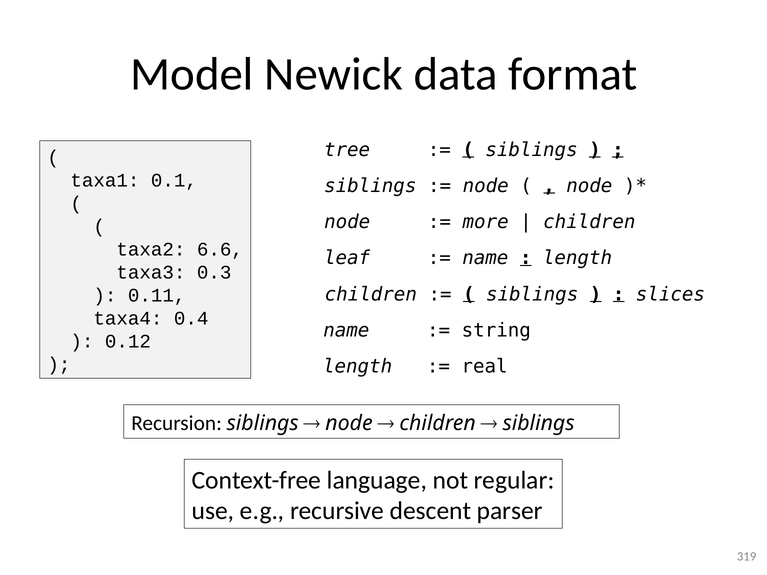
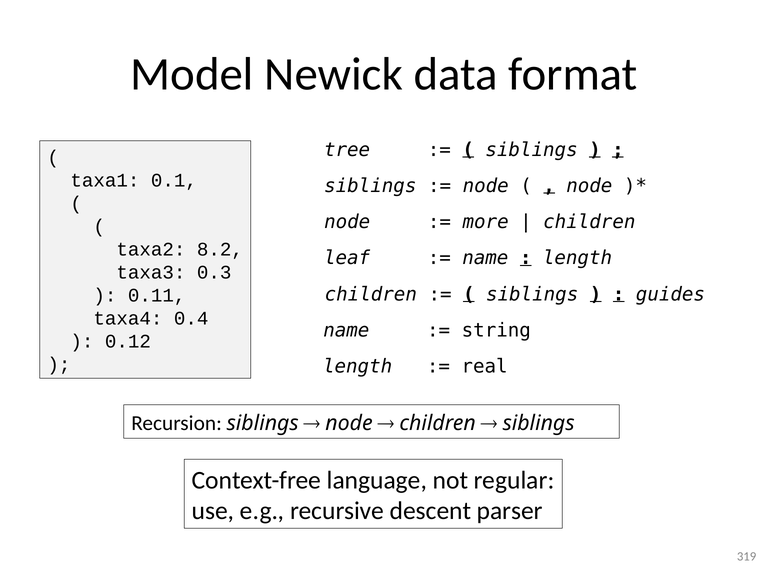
6.6: 6.6 -> 8.2
slices: slices -> guides
